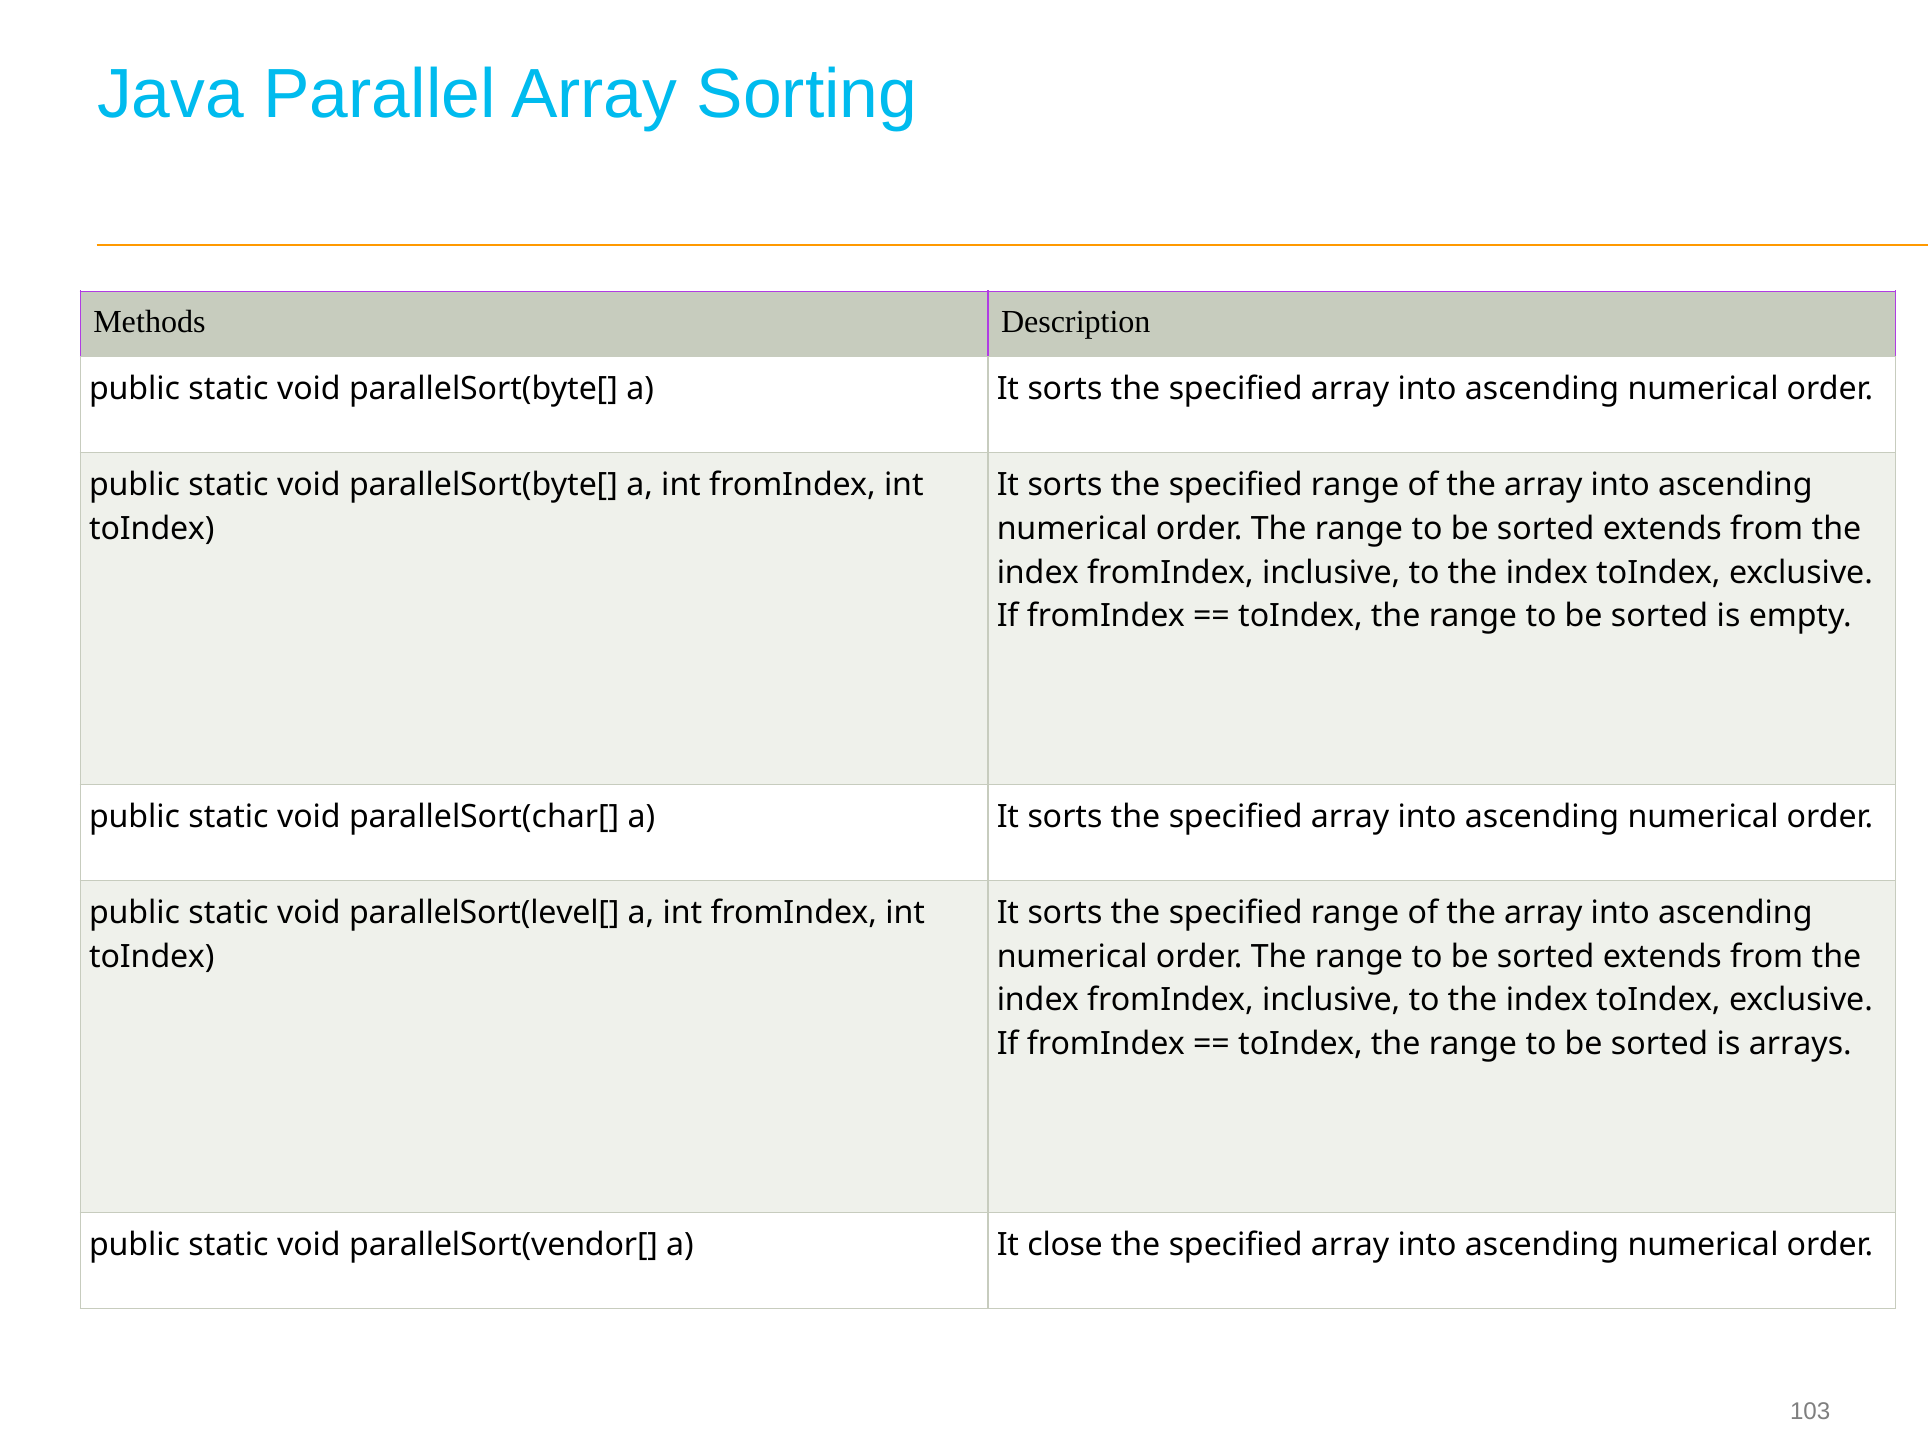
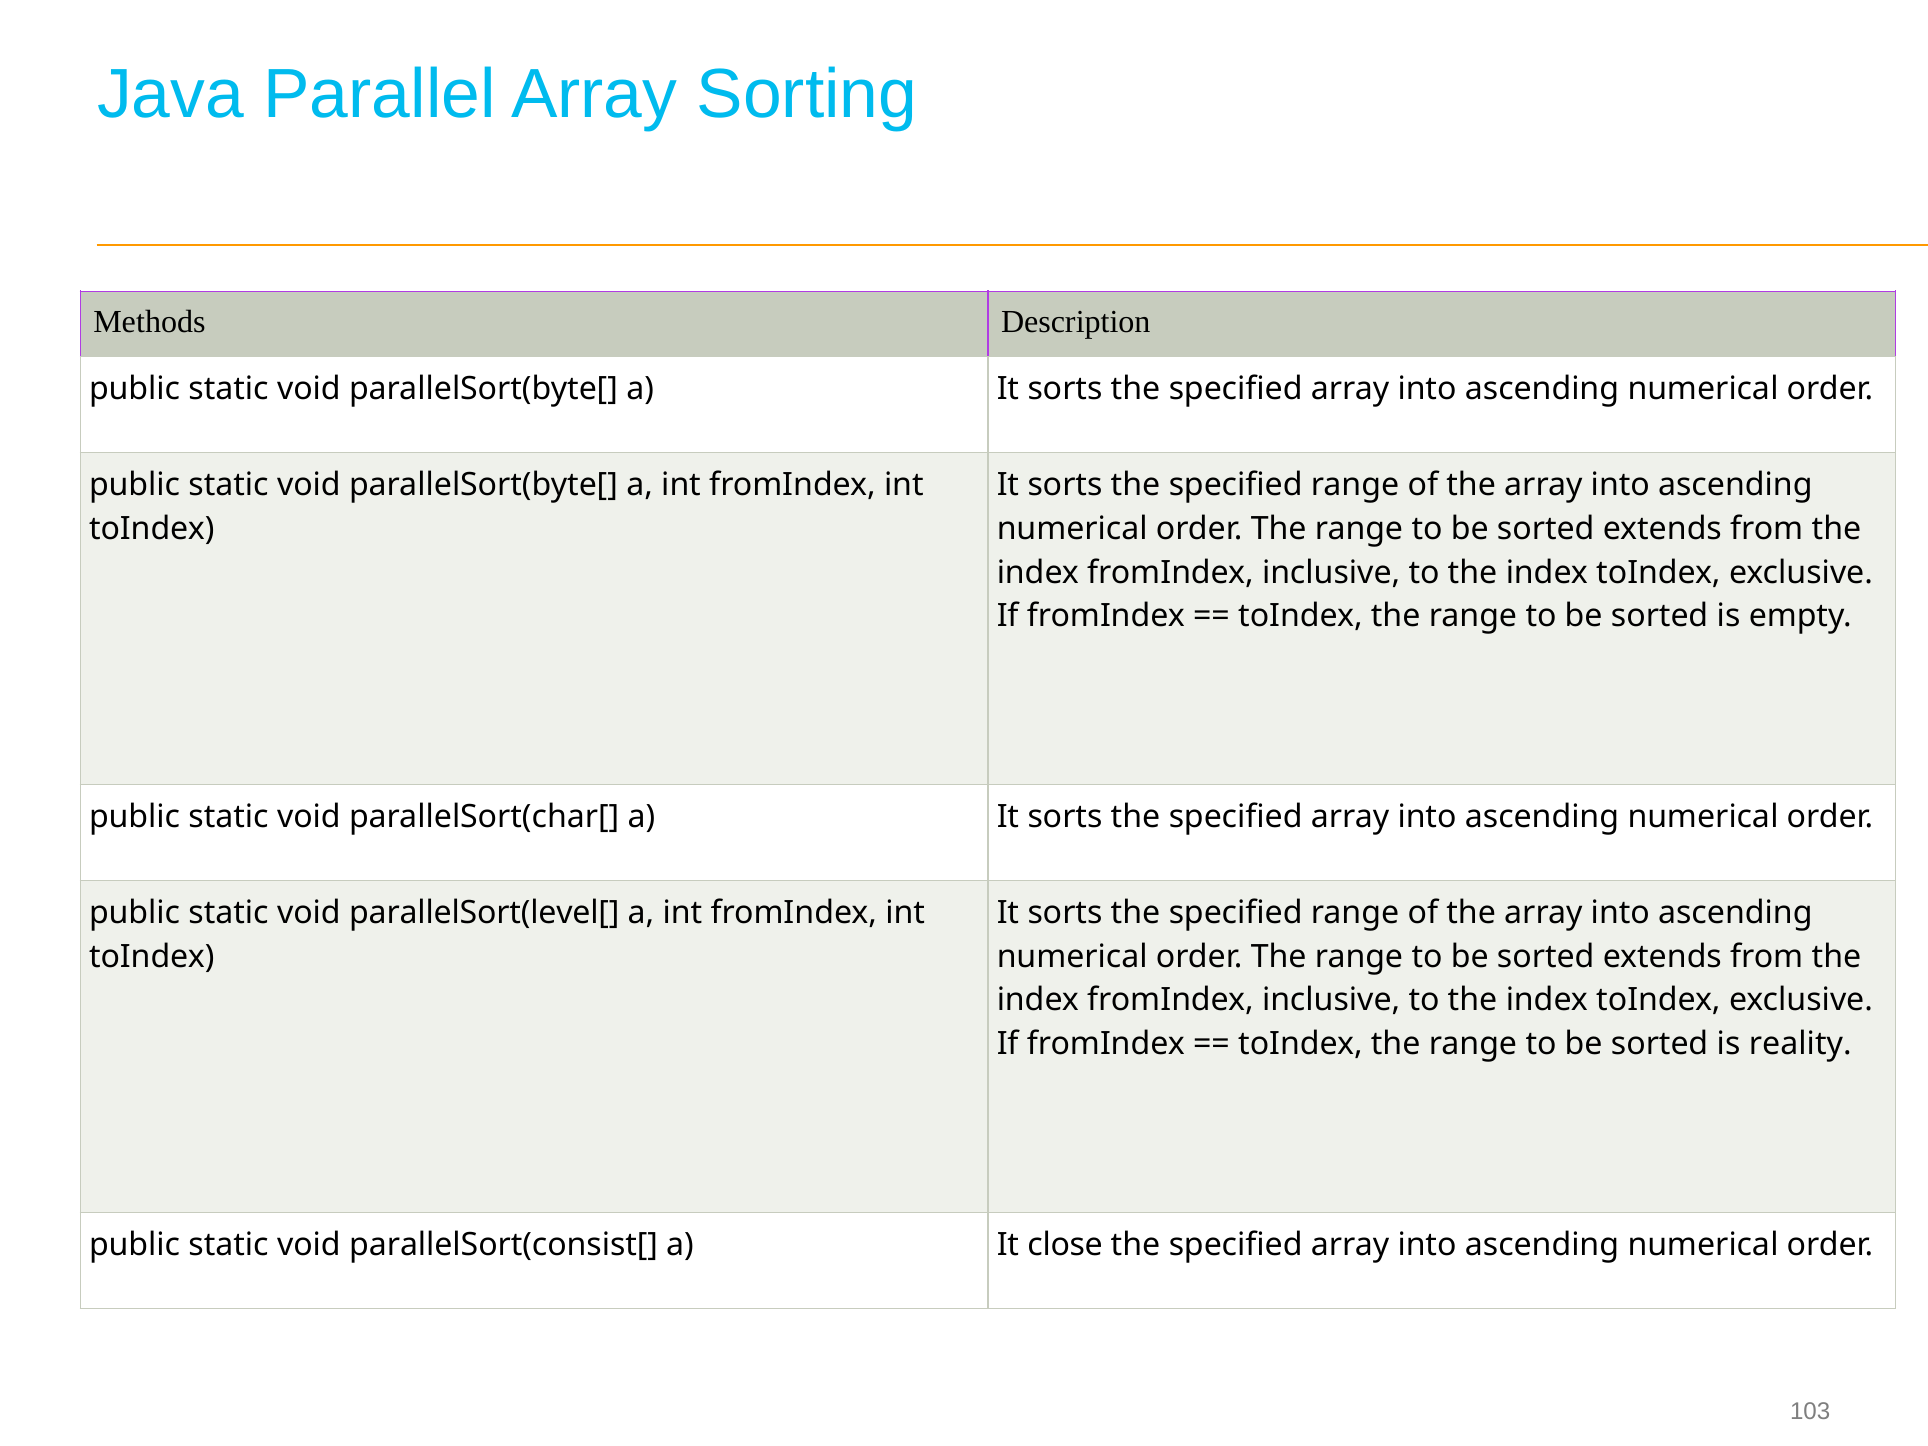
arrays: arrays -> reality
parallelSort(vendor[: parallelSort(vendor[ -> parallelSort(consist[
